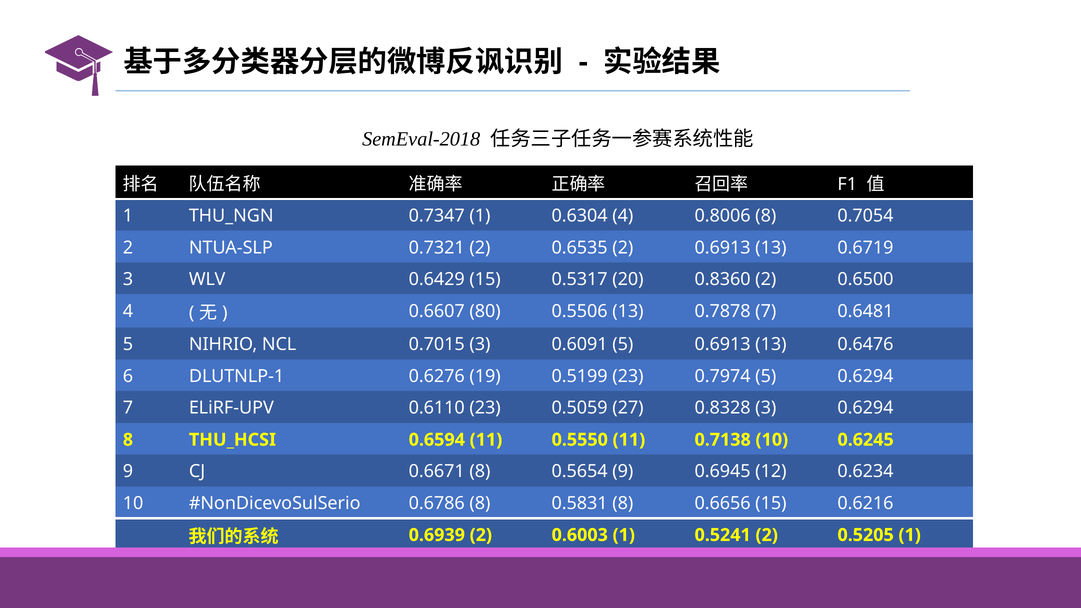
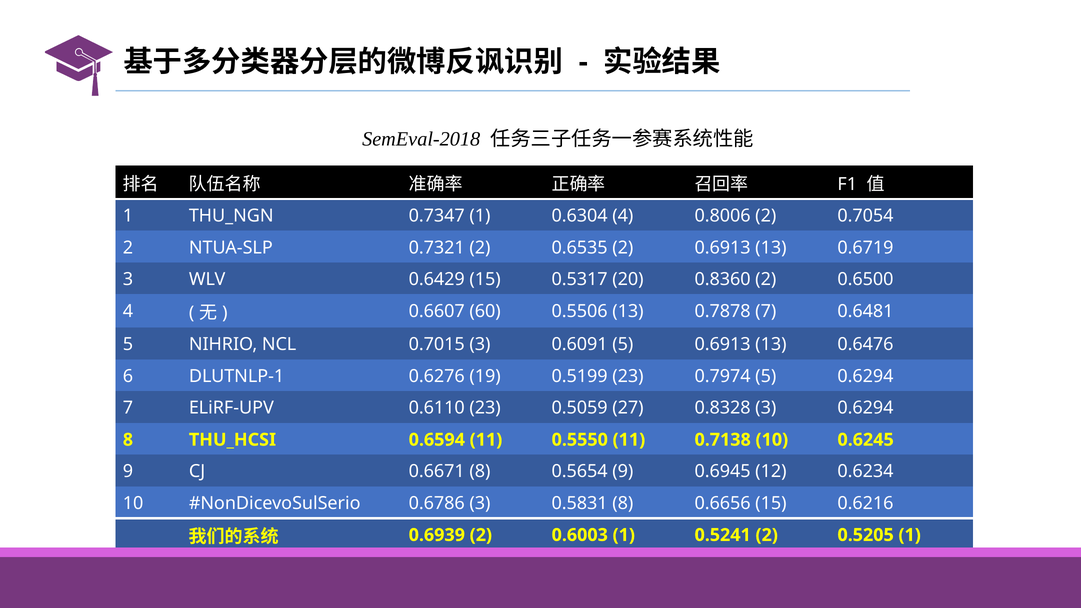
0.8006 8: 8 -> 2
80: 80 -> 60
0.6786 8: 8 -> 3
